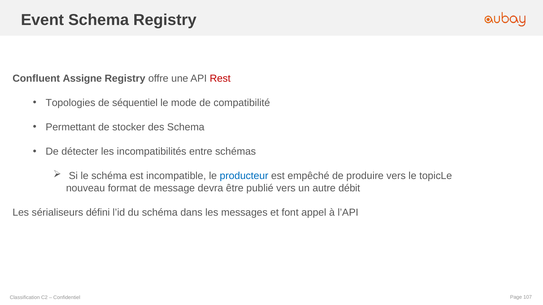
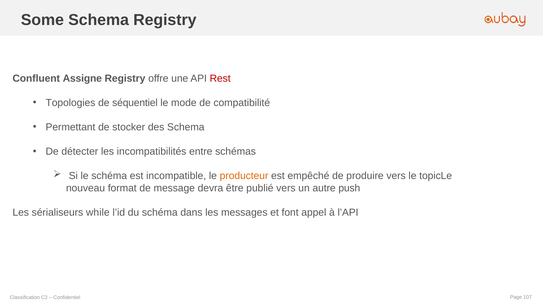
Event: Event -> Some
producteur colour: blue -> orange
débit: débit -> push
défini: défini -> while
